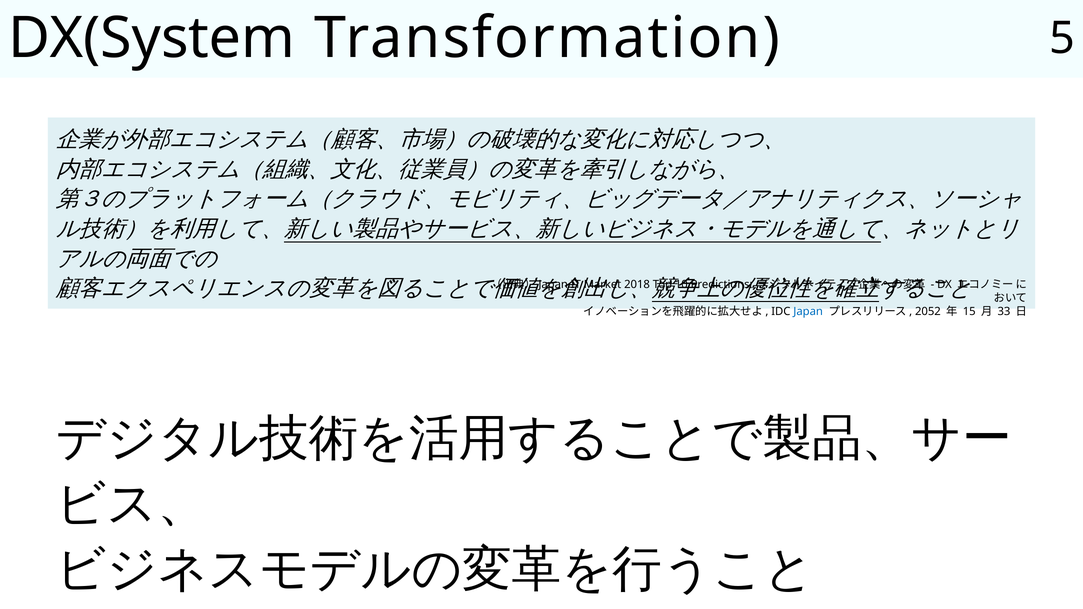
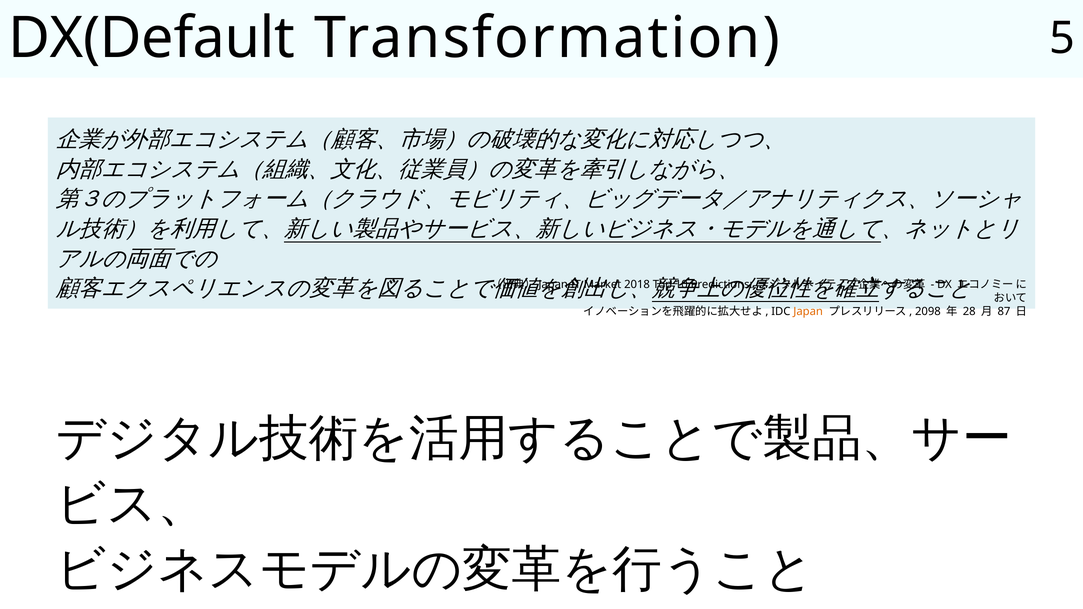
DX(System: DX(System -> DX(Default
Japan colour: blue -> orange
2052: 2052 -> 2098
15: 15 -> 28
33: 33 -> 87
